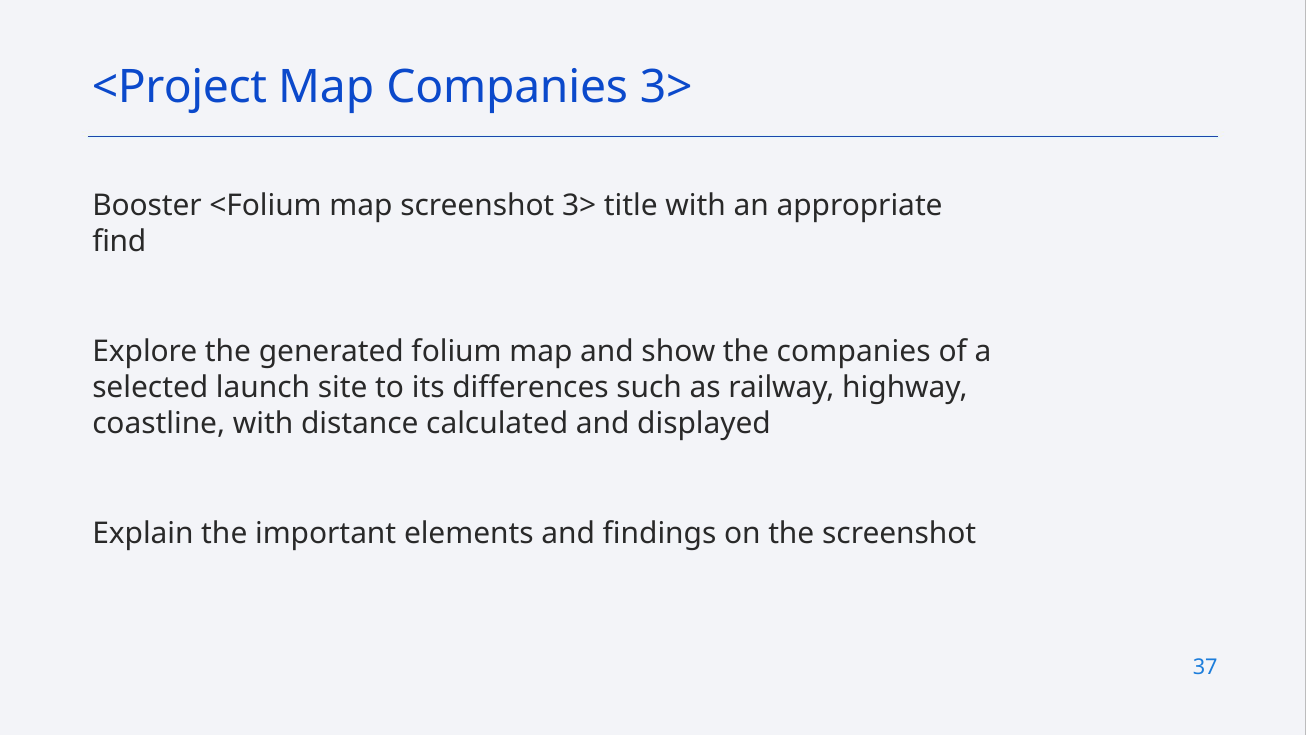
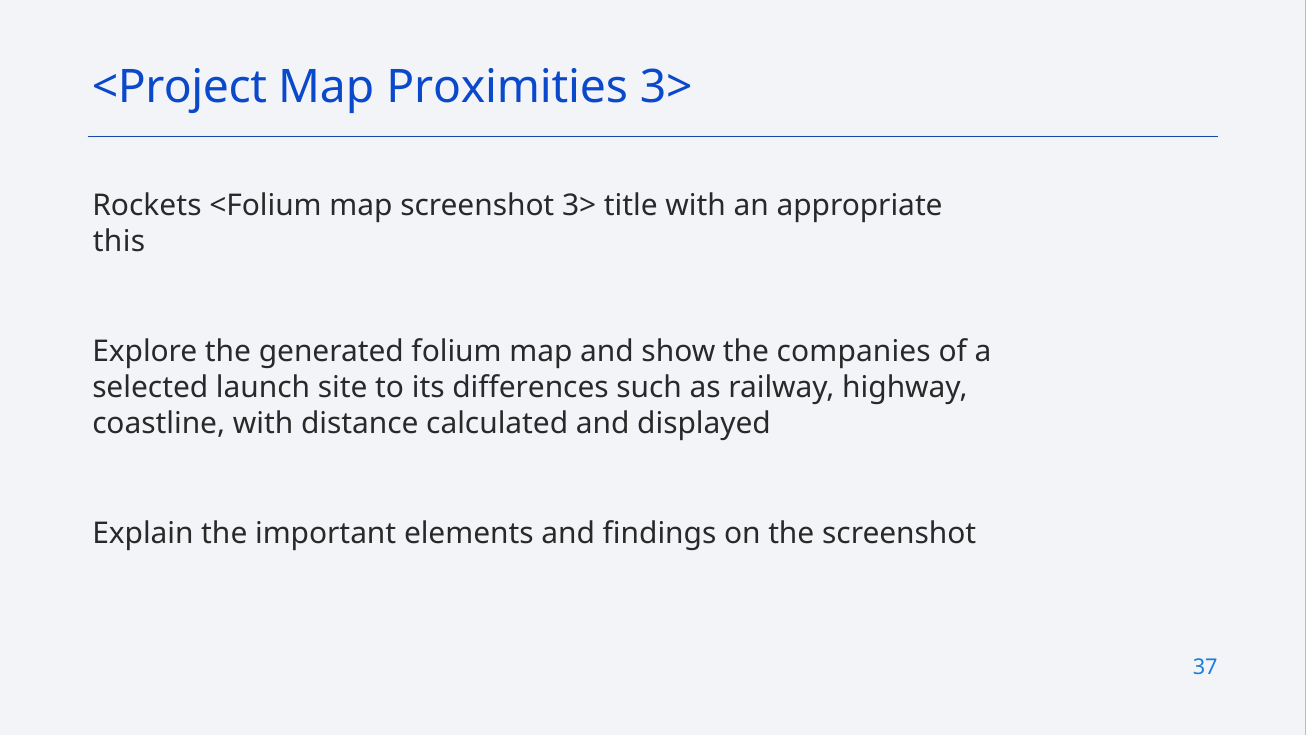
Map Companies: Companies -> Proximities
Booster: Booster -> Rockets
find: find -> this
